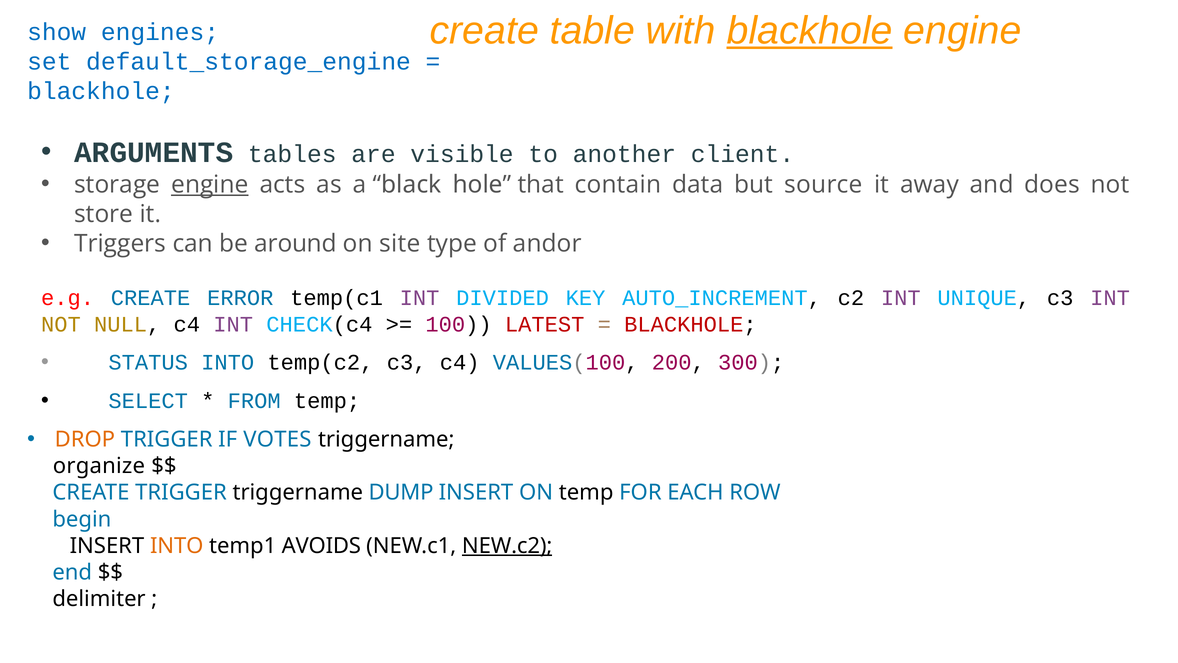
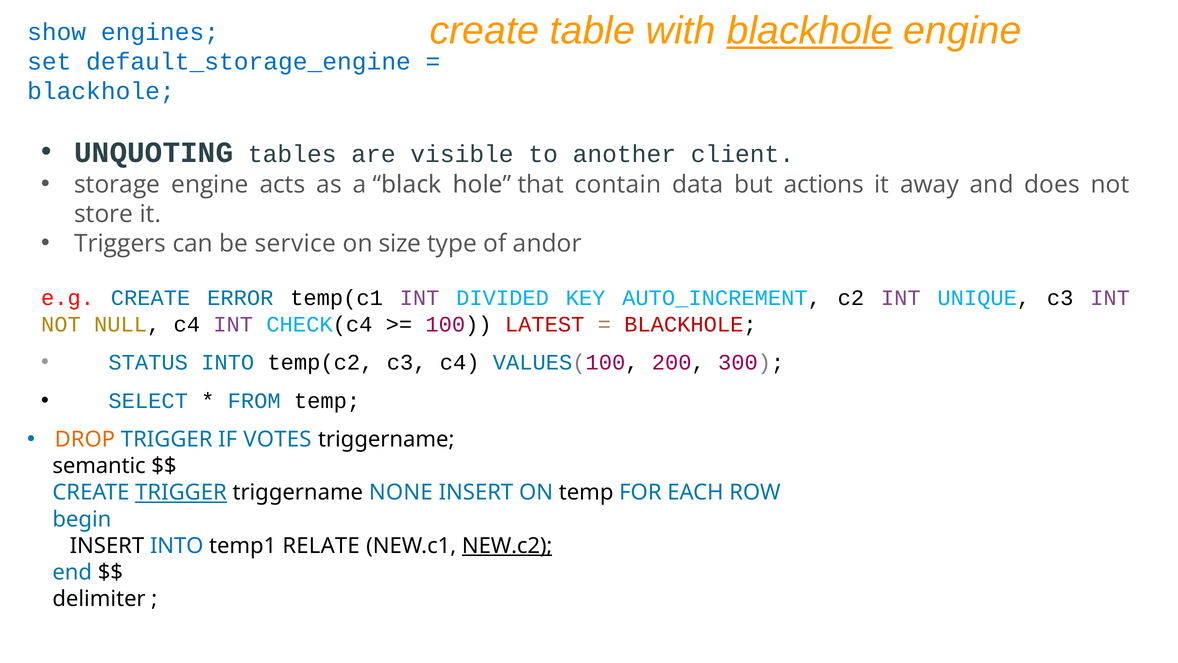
ARGUMENTS: ARGUMENTS -> UNQUOTING
engine at (210, 184) underline: present -> none
source: source -> actions
around: around -> service
site: site -> size
organize: organize -> semantic
TRIGGER at (181, 492) underline: none -> present
DUMP: DUMP -> NONE
INTO at (177, 545) colour: orange -> blue
AVOIDS: AVOIDS -> RELATE
